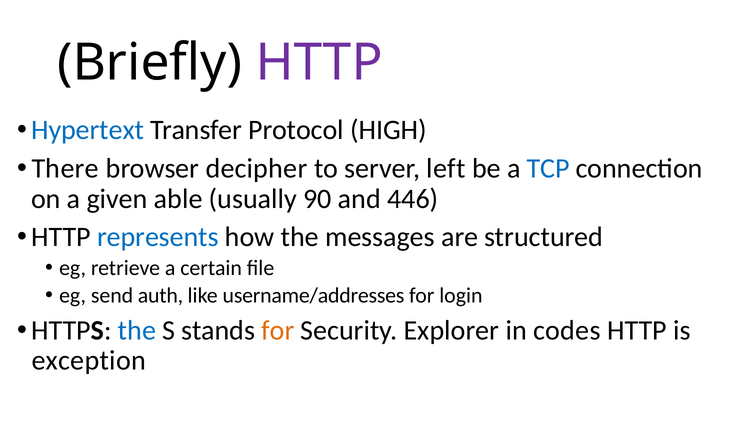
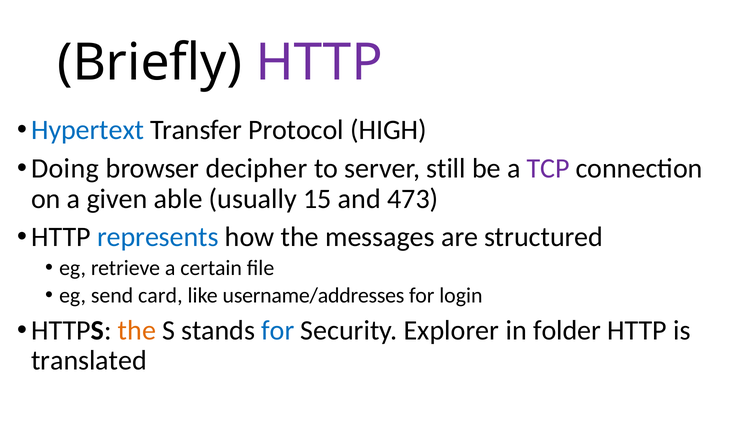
There: There -> Doing
left: left -> still
TCP colour: blue -> purple
90: 90 -> 15
446: 446 -> 473
auth: auth -> card
the at (137, 330) colour: blue -> orange
for at (278, 330) colour: orange -> blue
codes: codes -> folder
exception: exception -> translated
